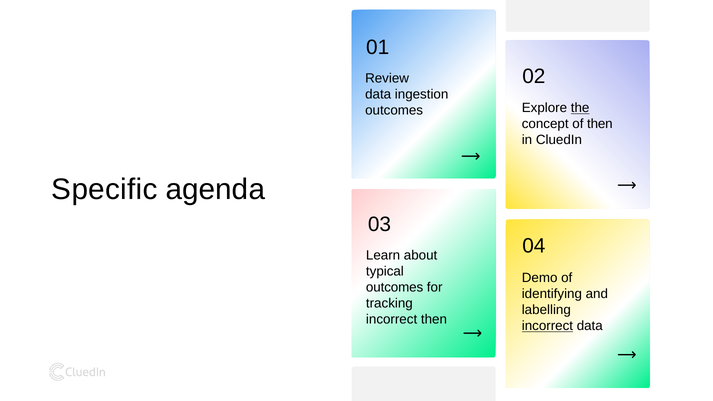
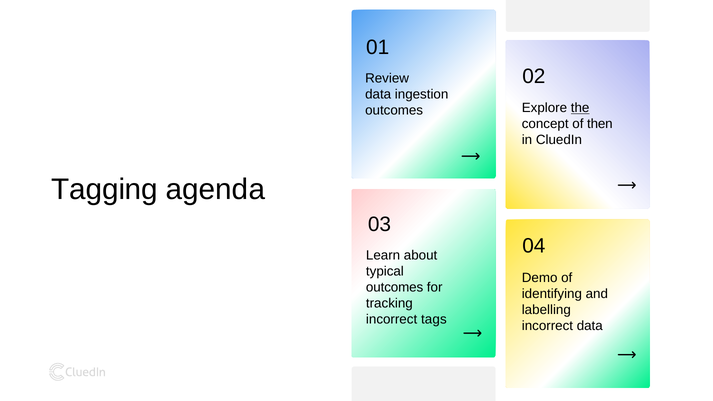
Specific: Specific -> Tagging
incorrect then: then -> tags
incorrect at (547, 326) underline: present -> none
